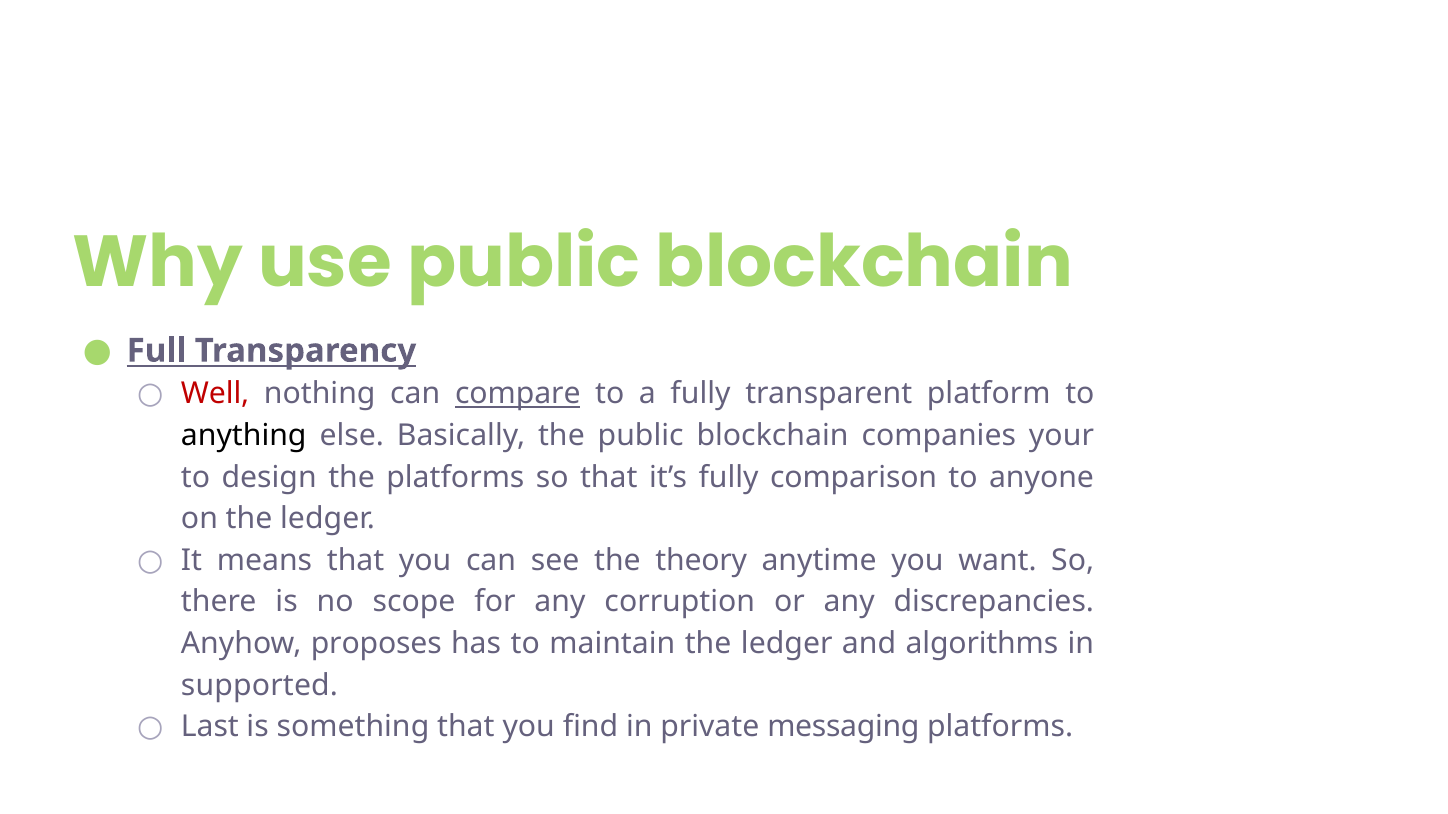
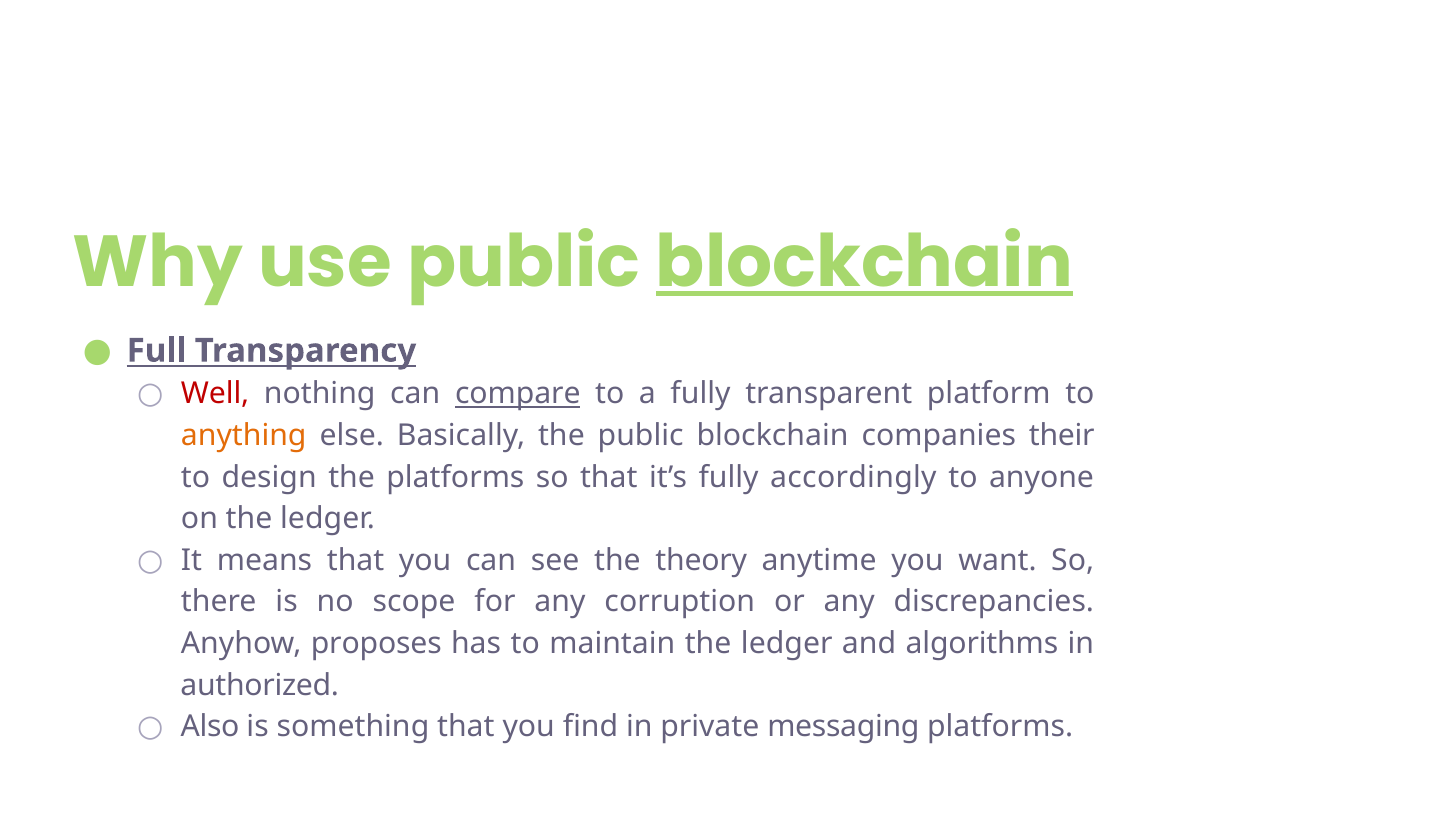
blockchain at (864, 263) underline: none -> present
anything colour: black -> orange
your: your -> their
comparison: comparison -> accordingly
supported: supported -> authorized
Last: Last -> Also
